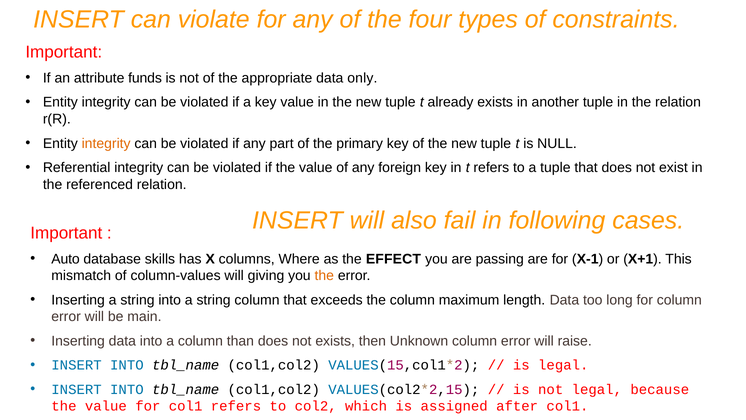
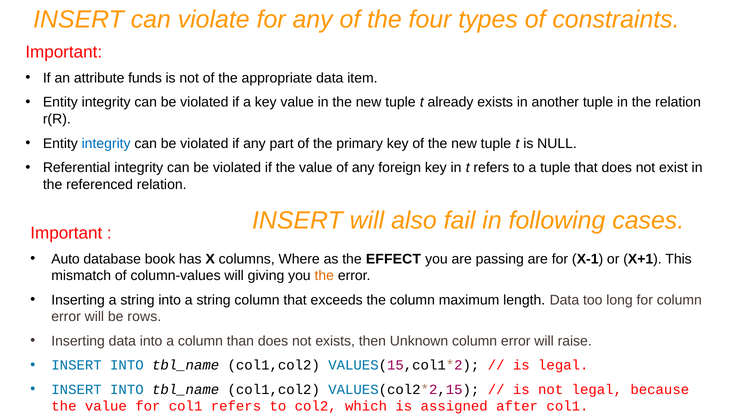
only: only -> item
integrity at (106, 143) colour: orange -> blue
skills: skills -> book
main: main -> rows
